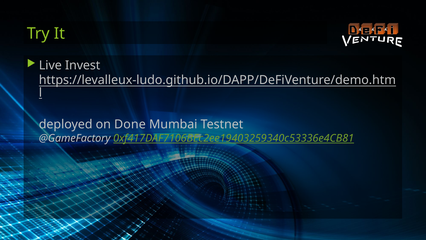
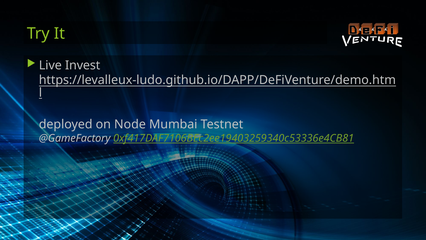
Done: Done -> Node
